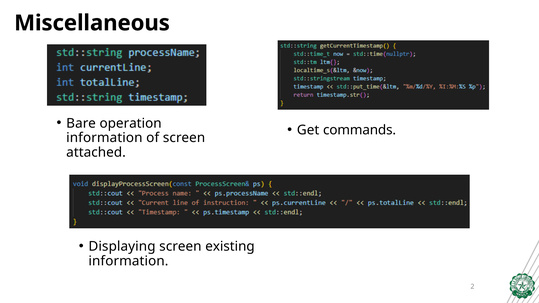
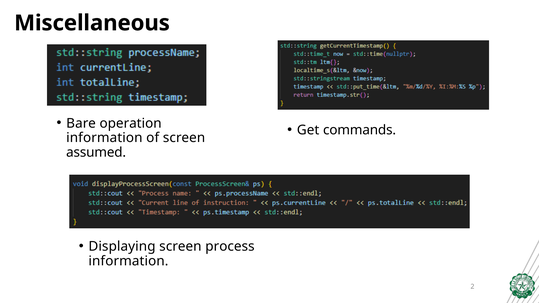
attached: attached -> assumed
existing: existing -> process
